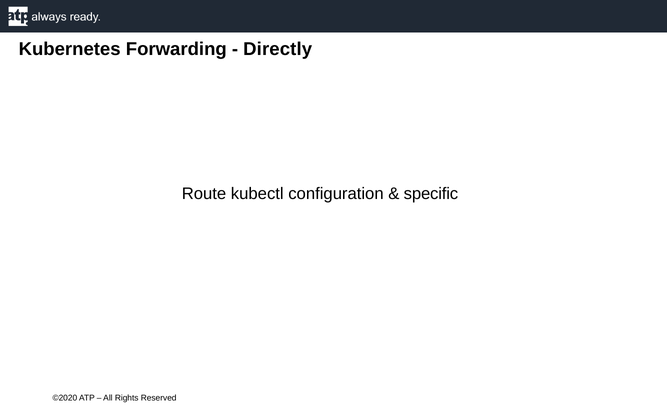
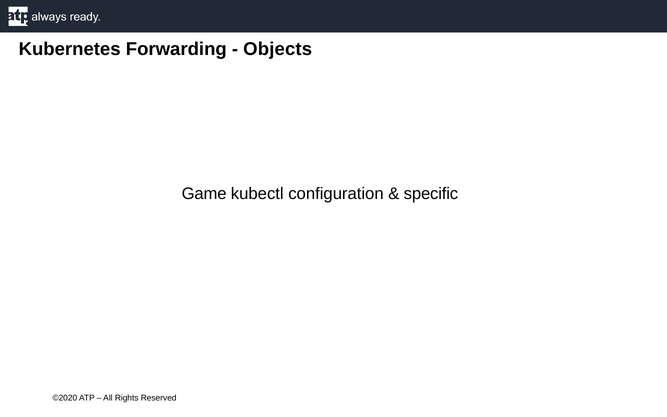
Directly: Directly -> Objects
Route: Route -> Game
